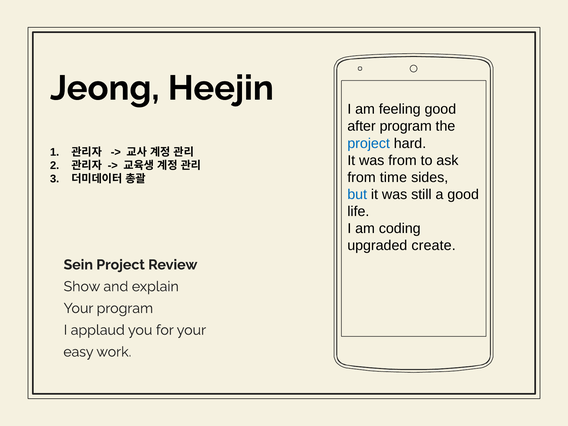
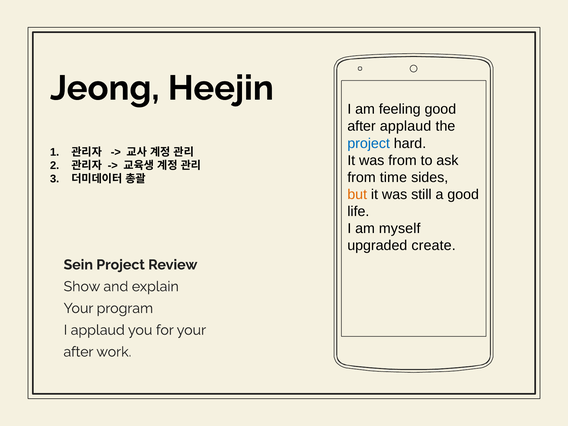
after program: program -> applaud
but colour: blue -> orange
coding: coding -> myself
easy at (78, 352): easy -> after
